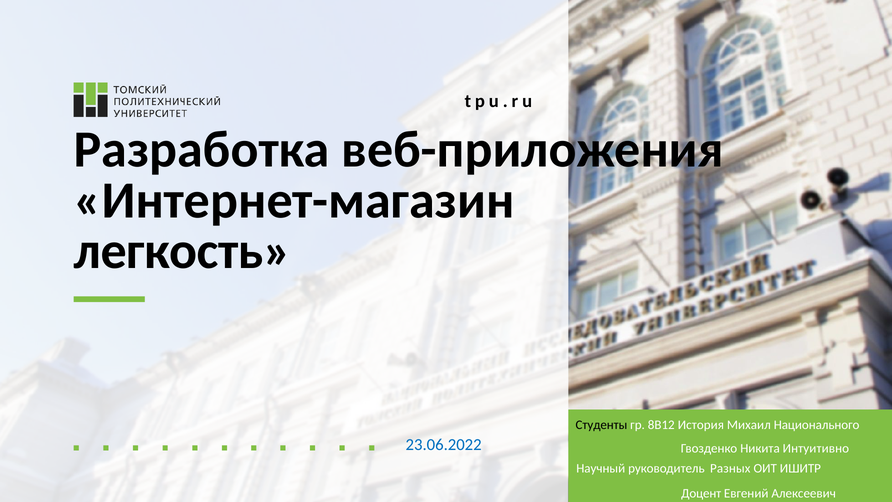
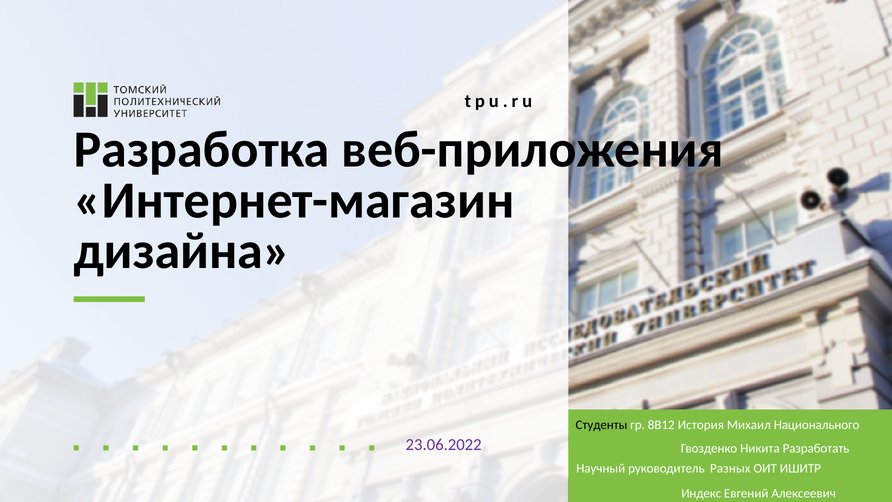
легкость: легкость -> дизайна
23.06.2022 colour: blue -> purple
Интуитивно: Интуитивно -> Разработать
Доцент: Доцент -> Индекс
